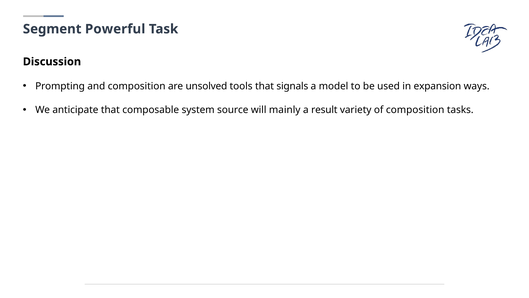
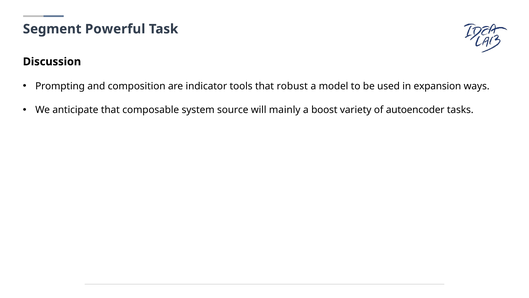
unsolved: unsolved -> indicator
signals: signals -> robust
result: result -> boost
of composition: composition -> autoencoder
